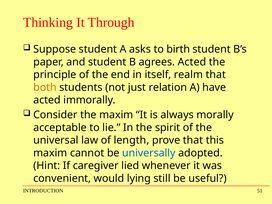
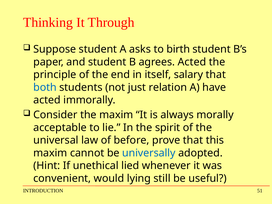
realm: realm -> salary
both colour: orange -> blue
length: length -> before
caregiver: caregiver -> unethical
